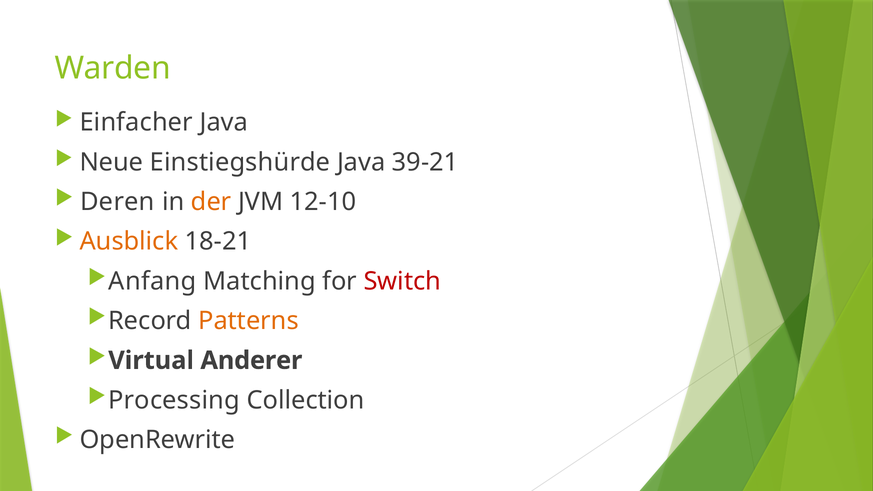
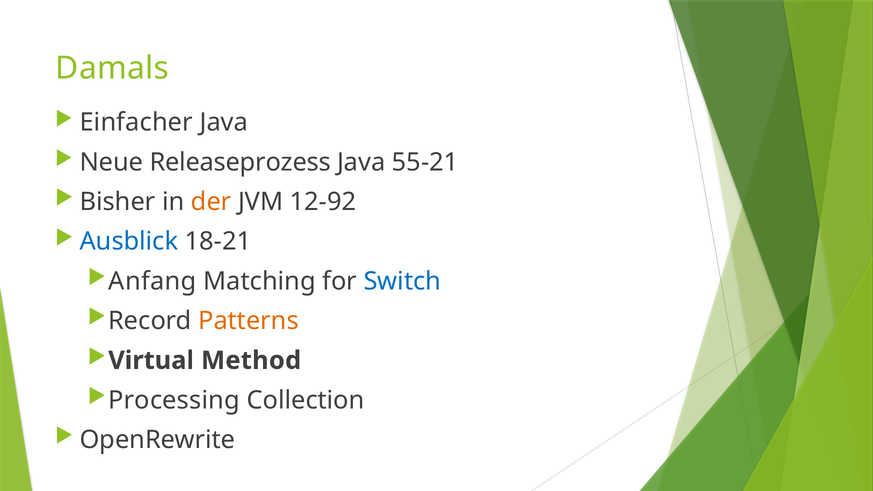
Warden: Warden -> Damals
Einstiegshürde: Einstiegshürde -> Releaseprozess
39-21: 39-21 -> 55-21
Deren: Deren -> Bisher
12-10: 12-10 -> 12-92
Ausblick colour: orange -> blue
Switch colour: red -> blue
Anderer: Anderer -> Method
